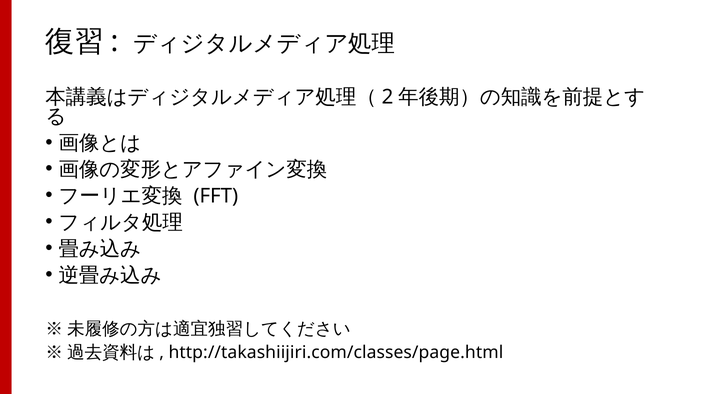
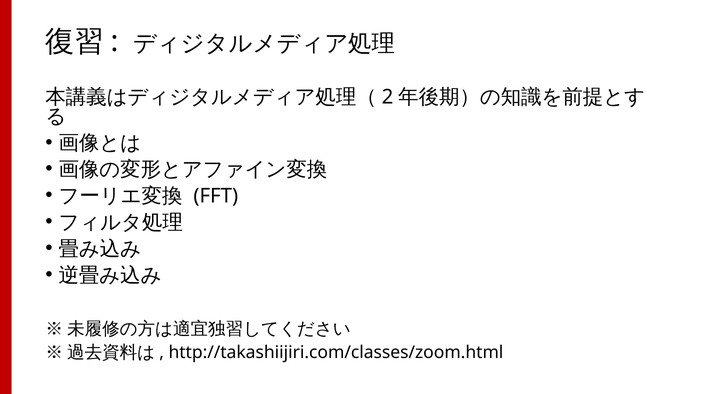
http://takashiijiri.com/classes/page.html: http://takashiijiri.com/classes/page.html -> http://takashiijiri.com/classes/zoom.html
